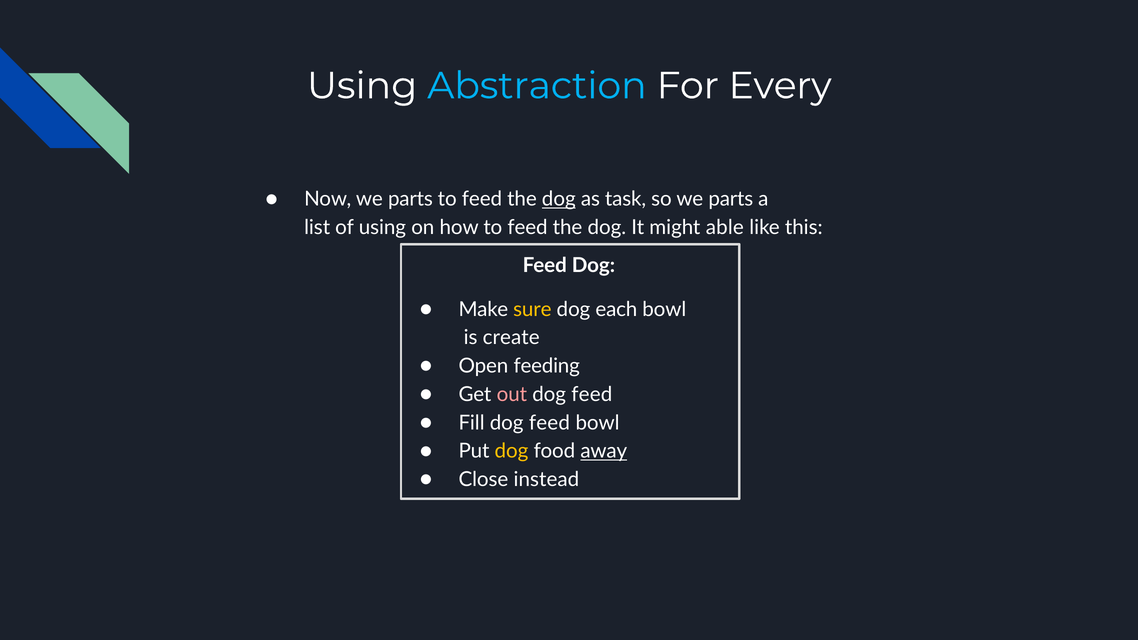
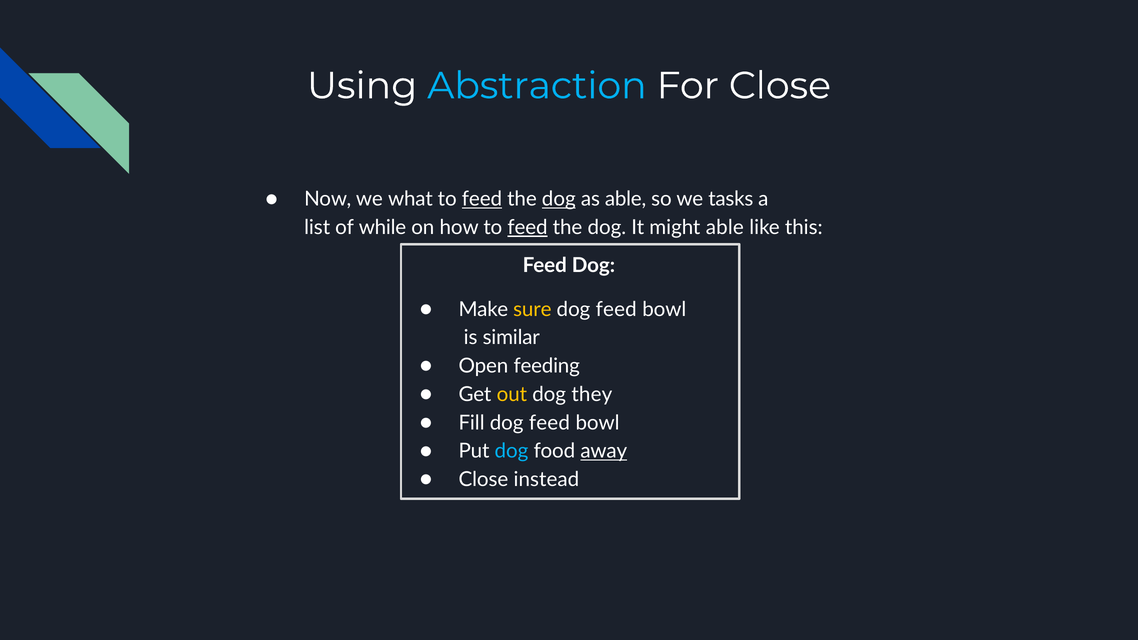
For Every: Every -> Close
Now we parts: parts -> what
feed at (482, 199) underline: none -> present
as task: task -> able
so we parts: parts -> tasks
of using: using -> while
feed at (528, 228) underline: none -> present
each at (616, 309): each -> feed
create: create -> similar
out colour: pink -> yellow
feed at (592, 394): feed -> they
dog at (512, 451) colour: yellow -> light blue
